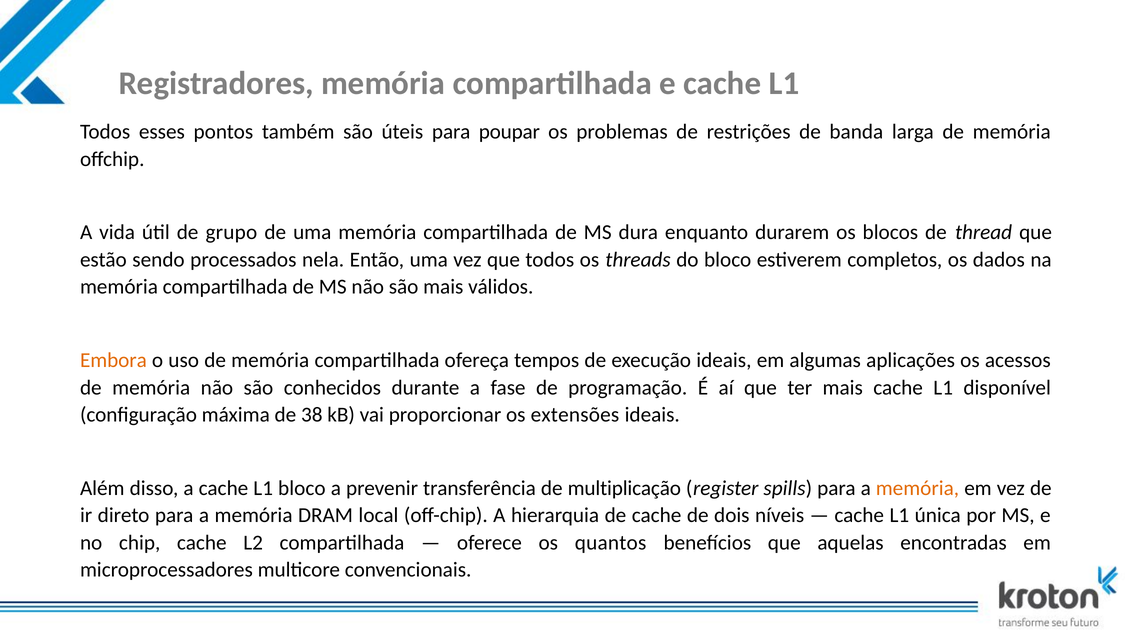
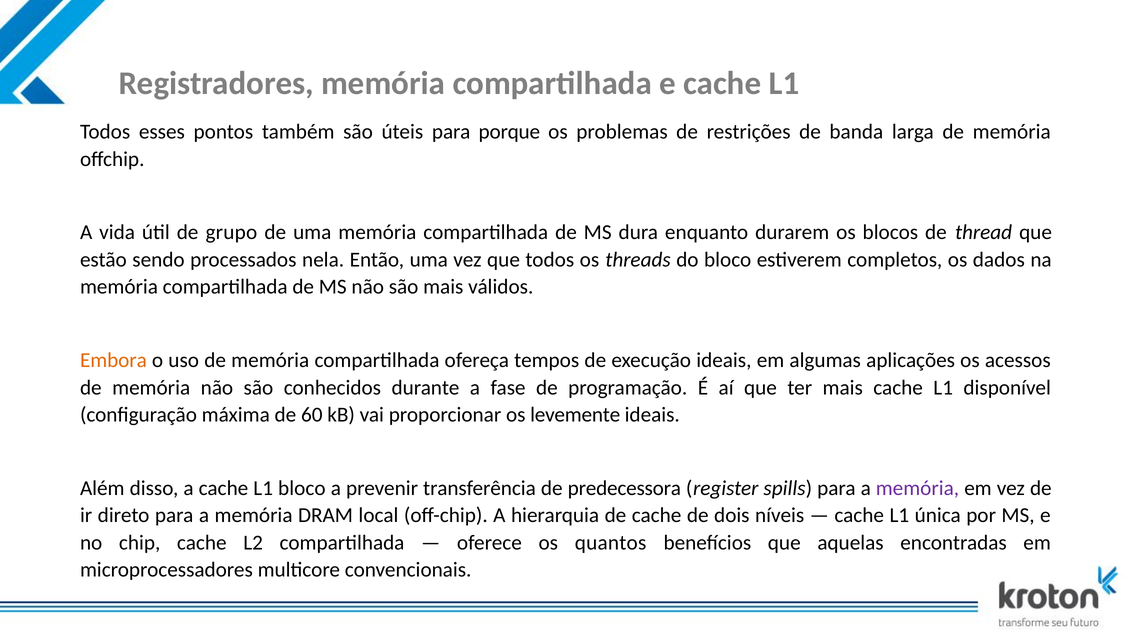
poupar: poupar -> porque
38: 38 -> 60
extensões: extensões -> levemente
multiplicação: multiplicação -> predecessora
memória at (917, 488) colour: orange -> purple
